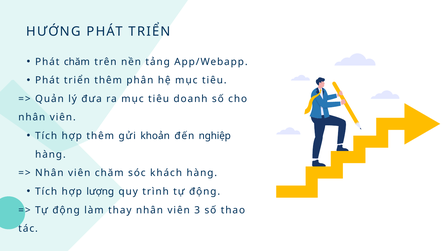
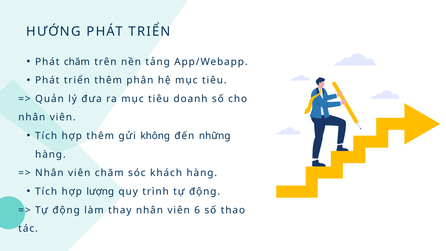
khoản: khoản -> không
nghiệp: nghiệp -> những
3: 3 -> 6
